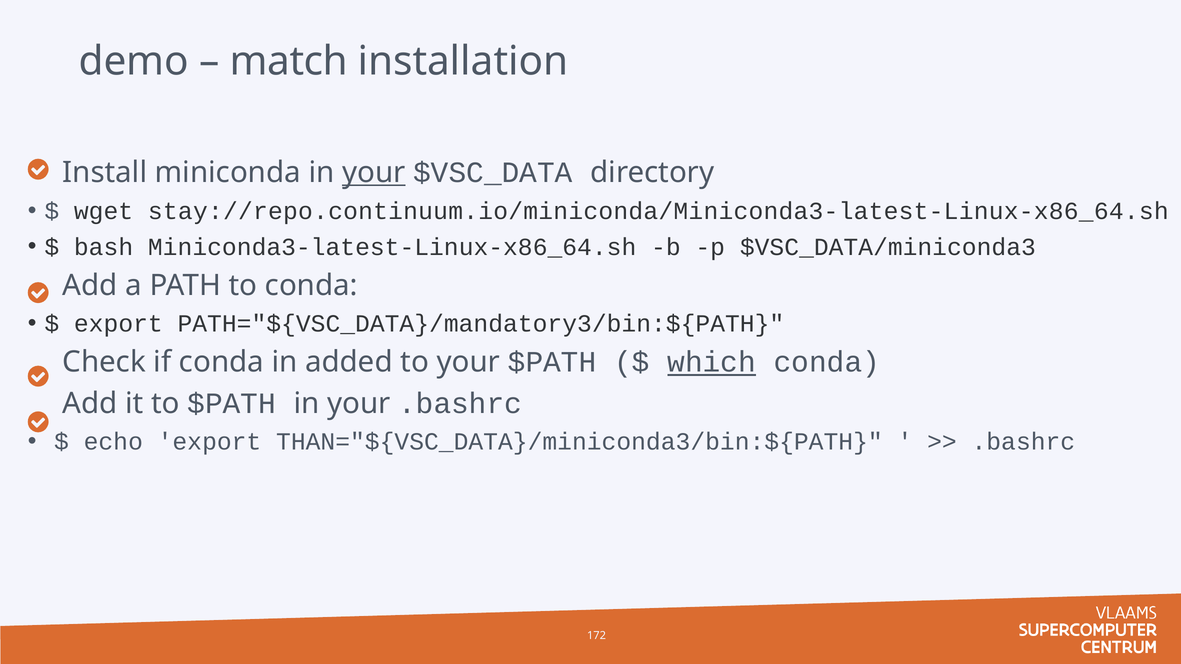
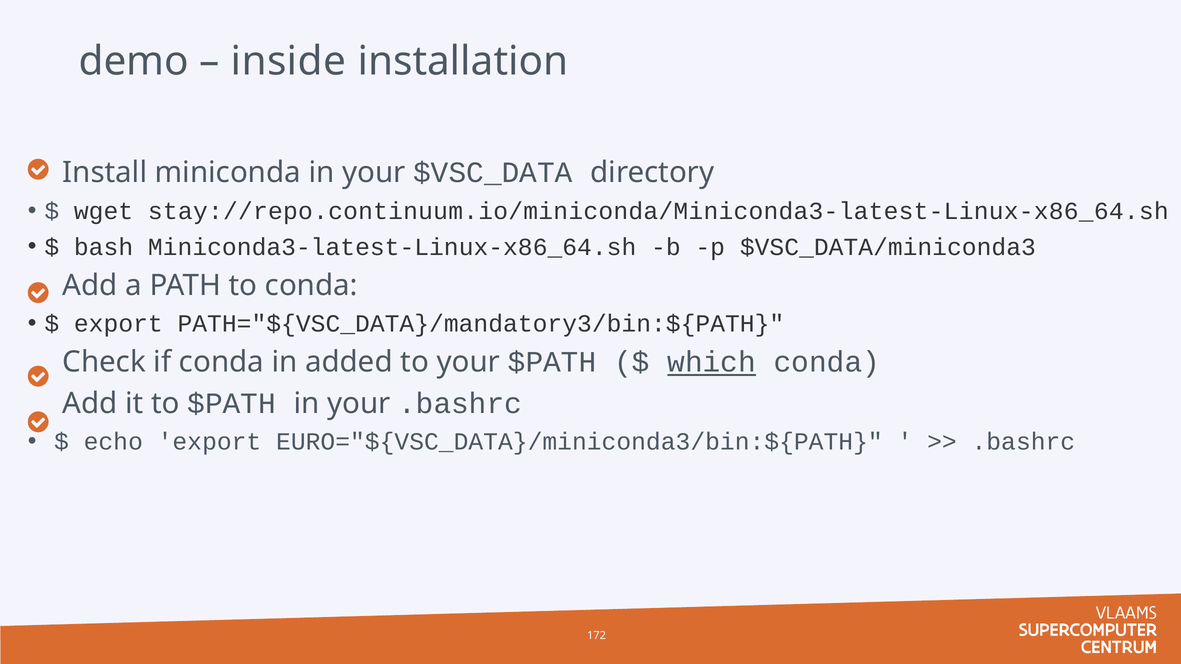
match: match -> inside
your at (374, 173) underline: present -> none
THAN="${VSC_DATA}/miniconda3/bin:${PATH: THAN="${VSC_DATA}/miniconda3/bin:${PATH -> EURO="${VSC_DATA}/miniconda3/bin:${PATH
